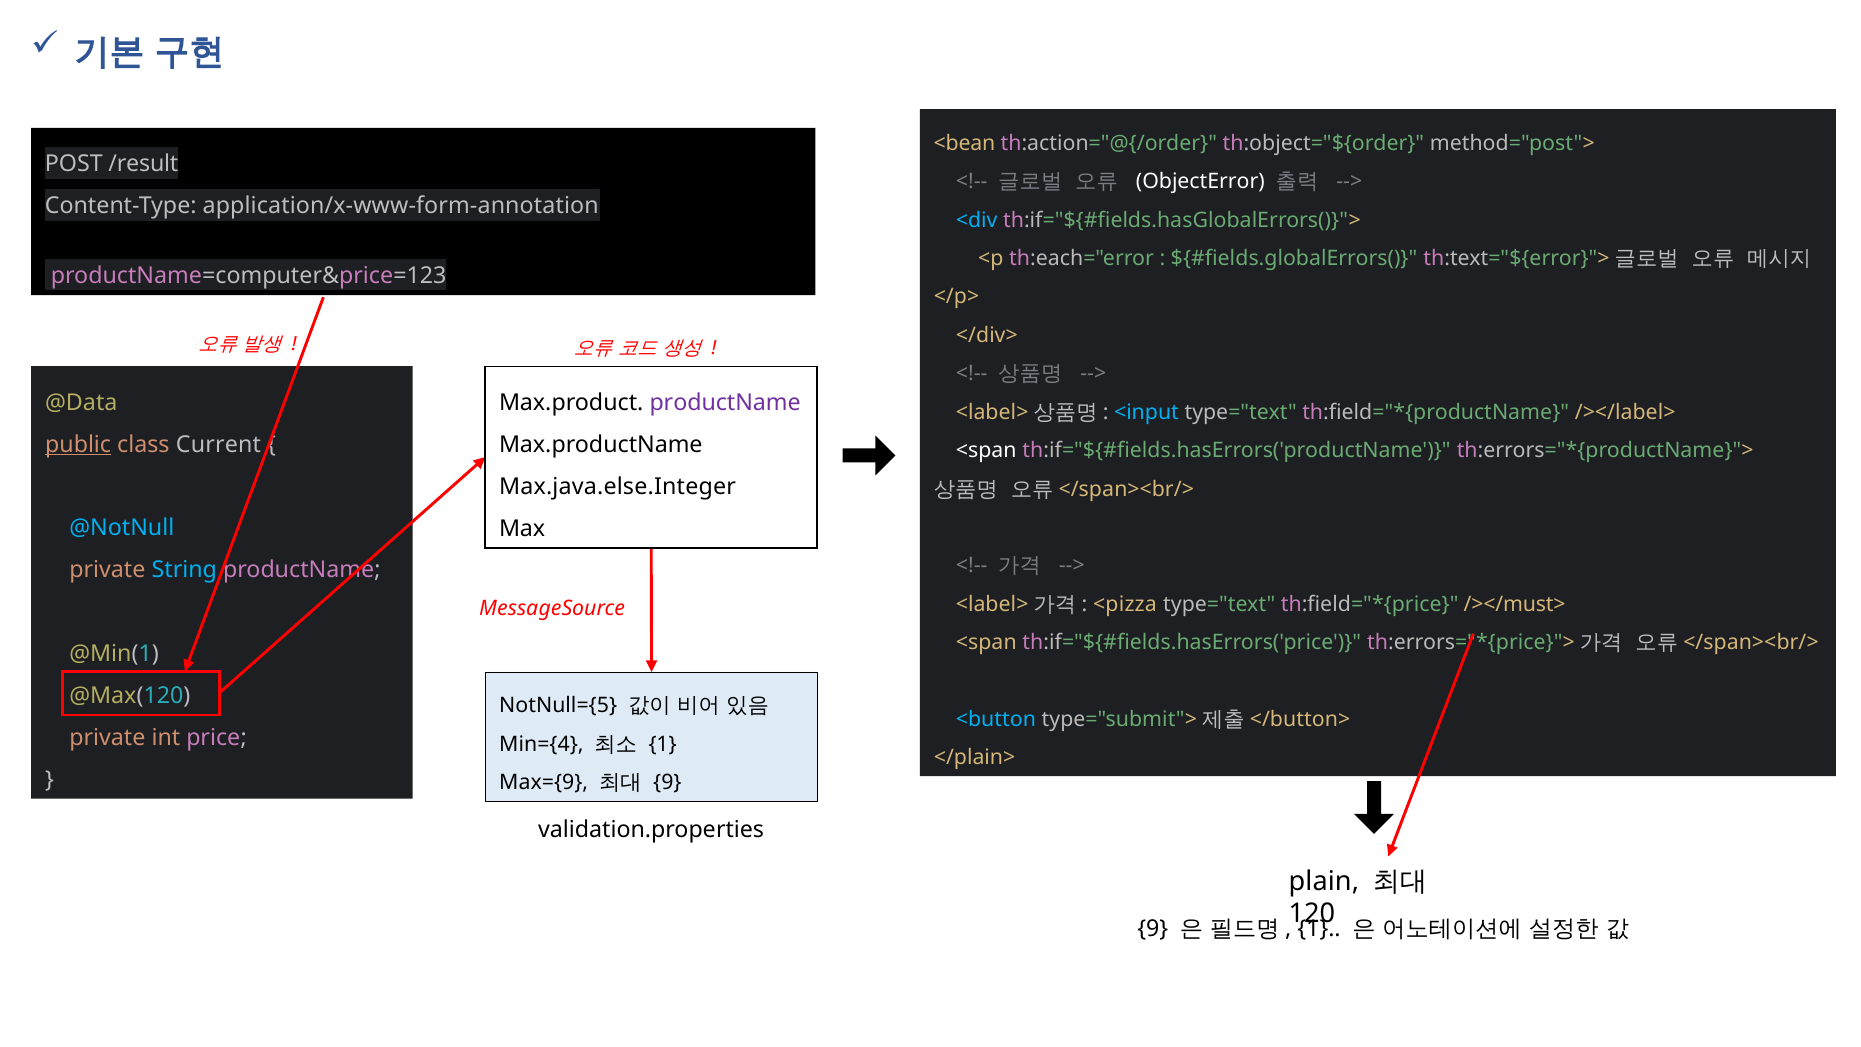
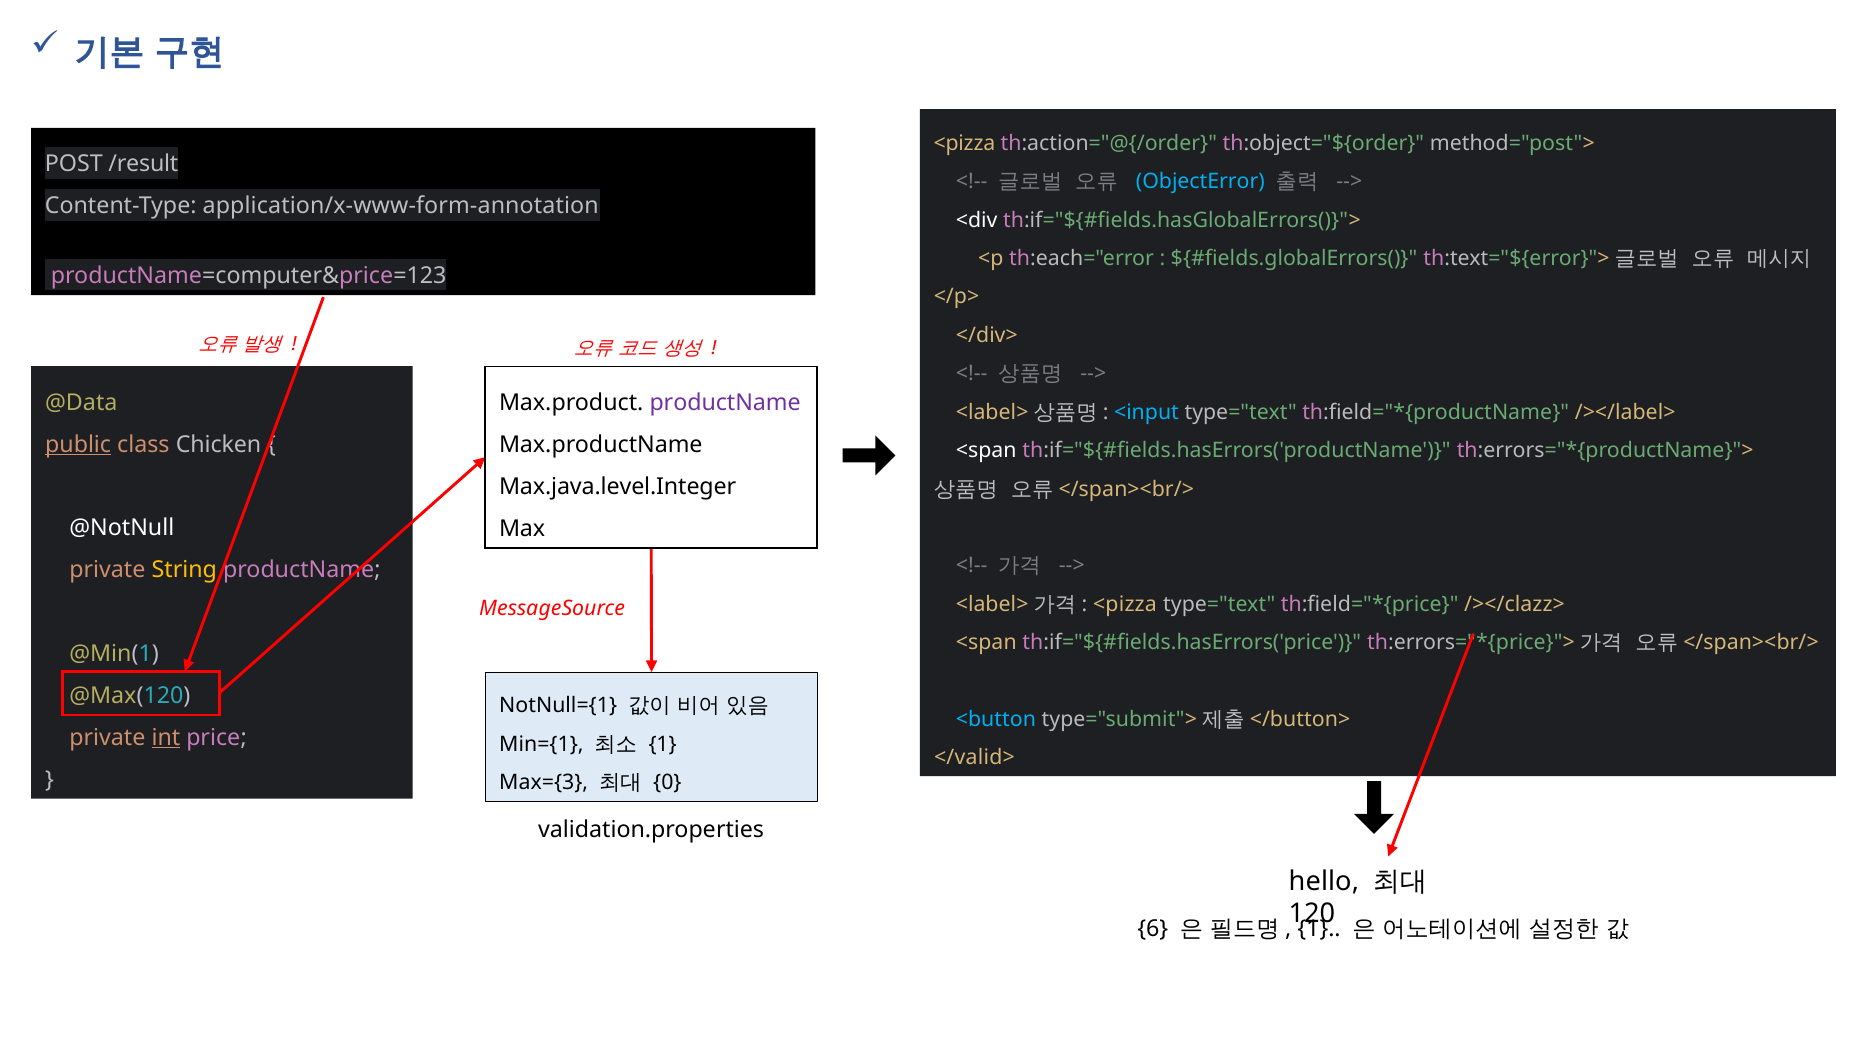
<bean at (964, 143): <bean -> <pizza
ObjectError colour: white -> light blue
<div colour: light blue -> white
Current: Current -> Chicken
Max.java.else.Integer: Max.java.else.Integer -> Max.java.level.Integer
@NotNull colour: light blue -> white
String colour: light blue -> yellow
/></must>: /></must> -> /></clazz>
NotNull={5: NotNull={5 -> NotNull={1
int underline: none -> present
Min={4: Min={4 -> Min={1
</plain>: </plain> -> </valid>
Max={9: Max={9 -> Max={3
9 at (667, 783): 9 -> 0
plain: plain -> hello
9 at (1153, 928): 9 -> 6
